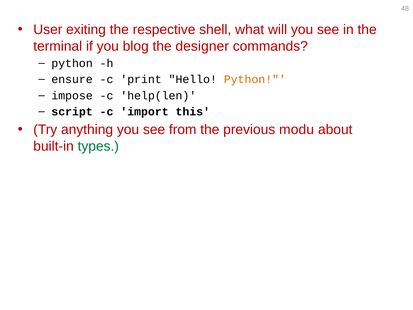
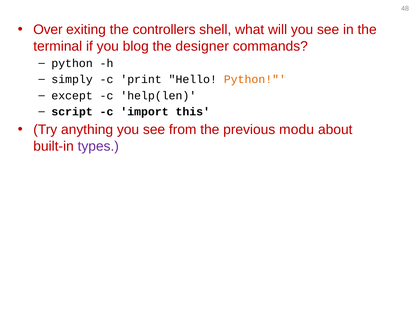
User: User -> Over
respective: respective -> controllers
ensure: ensure -> simply
impose: impose -> except
types colour: green -> purple
